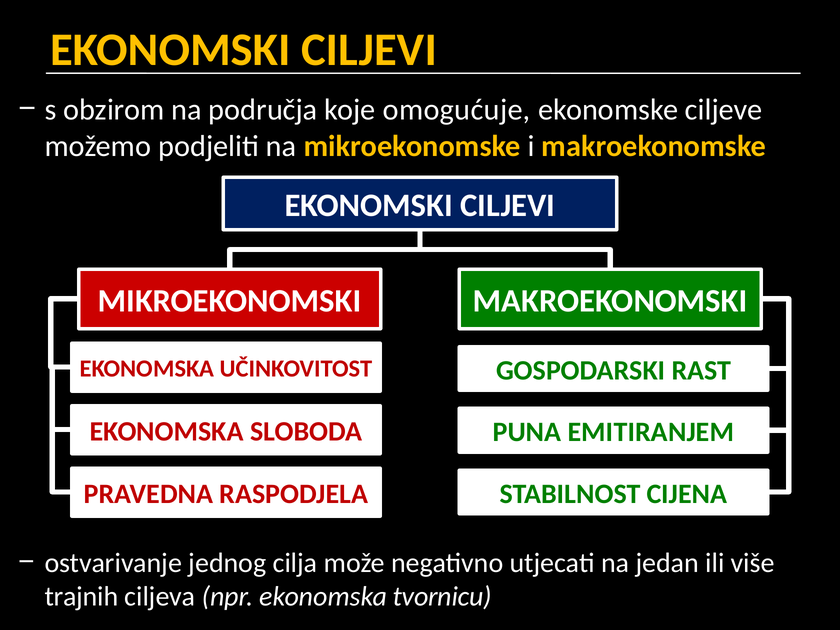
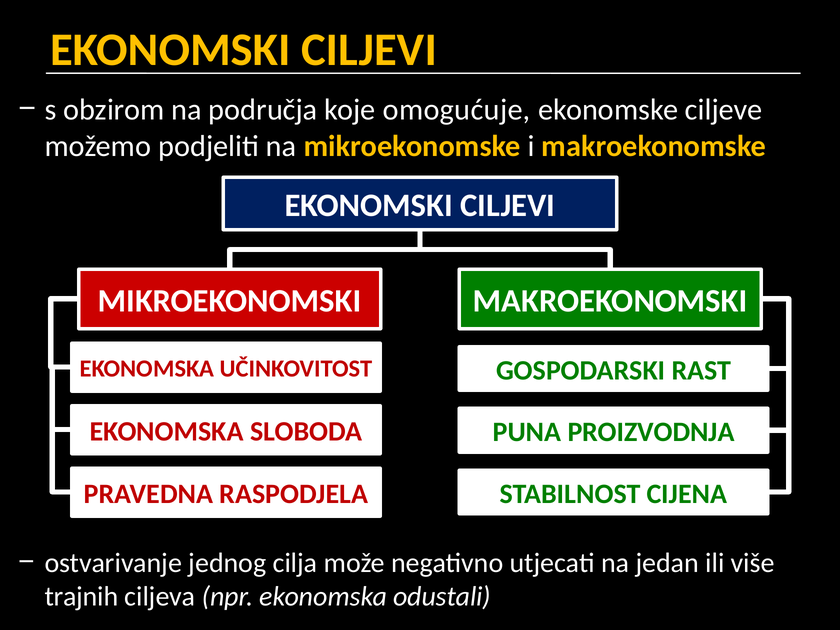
EMITIRANJEM: EMITIRANJEM -> PROIZVODNJA
tvornicu: tvornicu -> odustali
